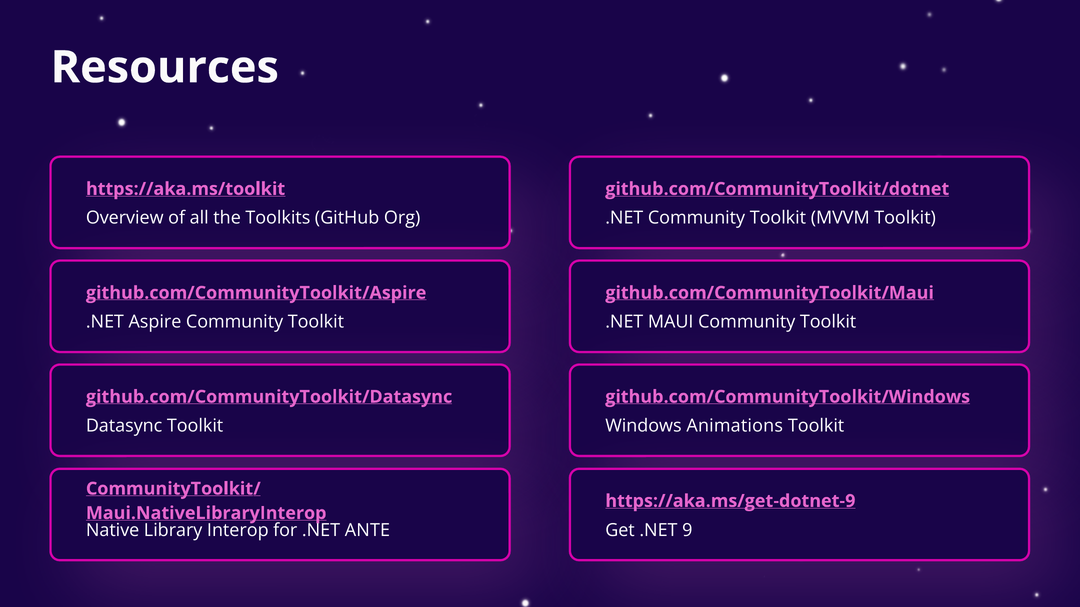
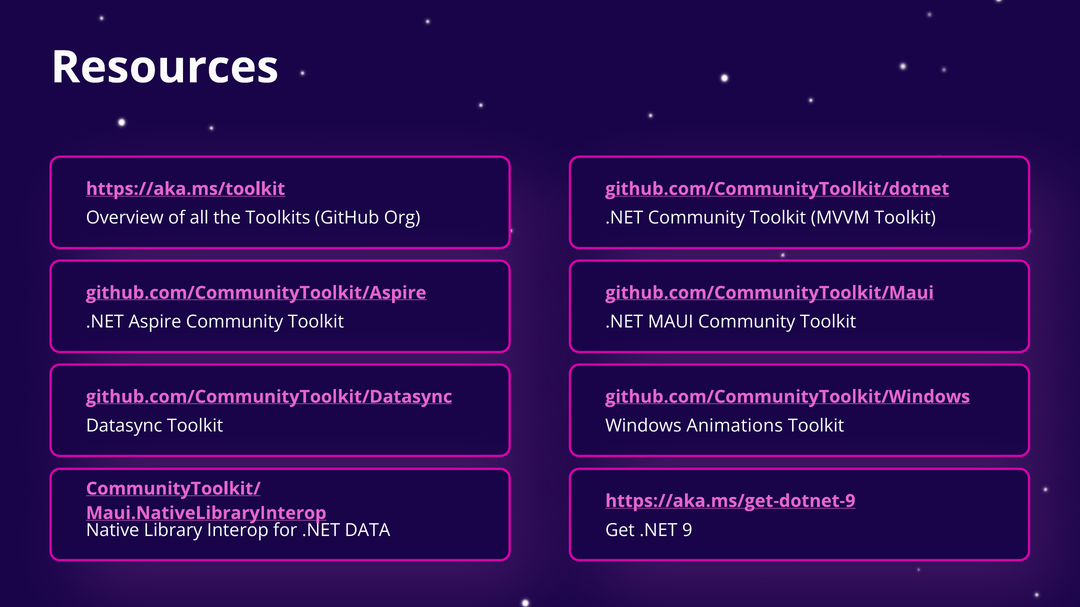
ANTE: ANTE -> DATA
